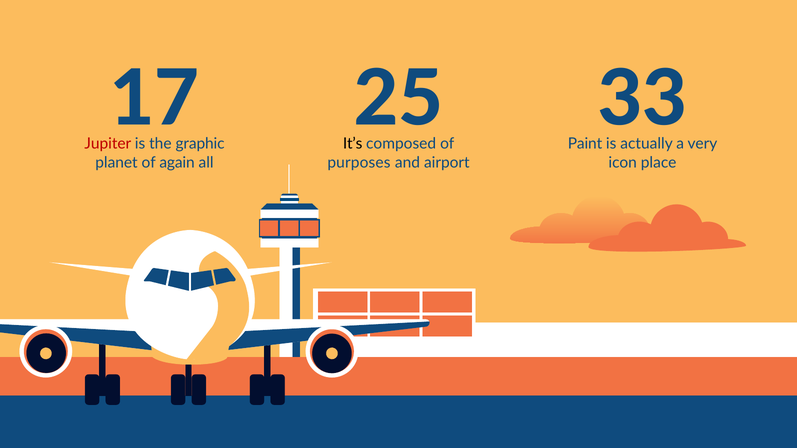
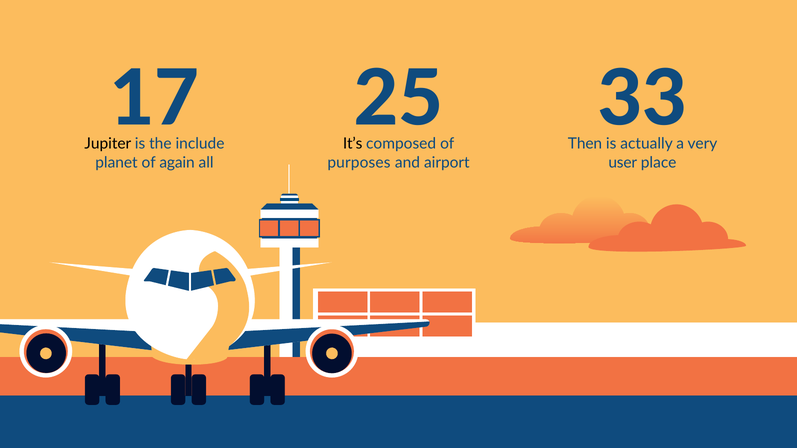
Jupiter colour: red -> black
graphic: graphic -> include
Paint: Paint -> Then
icon: icon -> user
